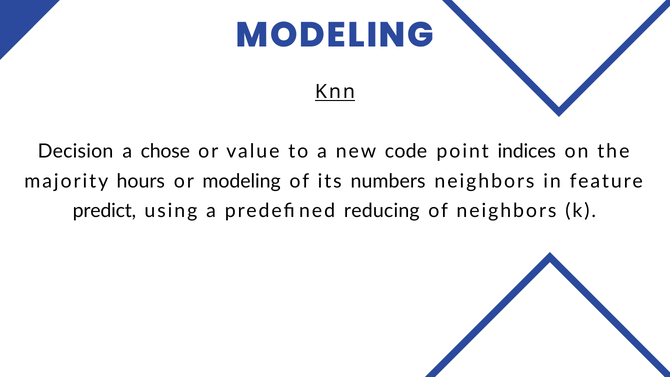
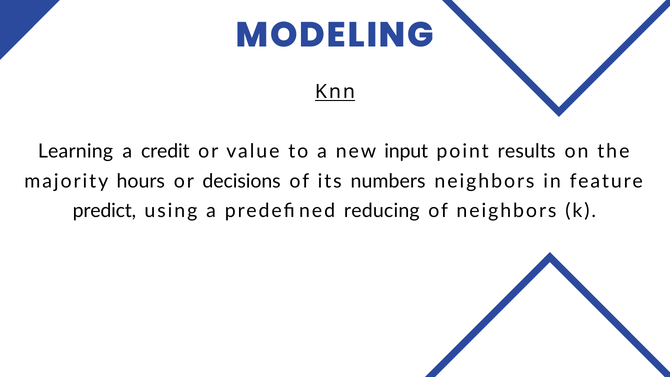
Decision: Decision -> Learning
chose: chose -> credit
code: code -> input
indices: indices -> results
or modeling: modeling -> decisions
